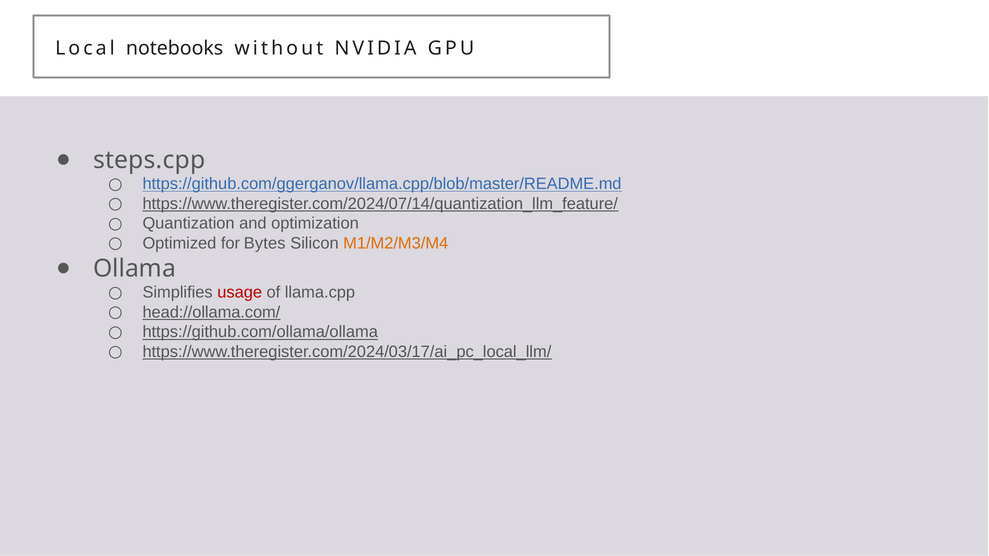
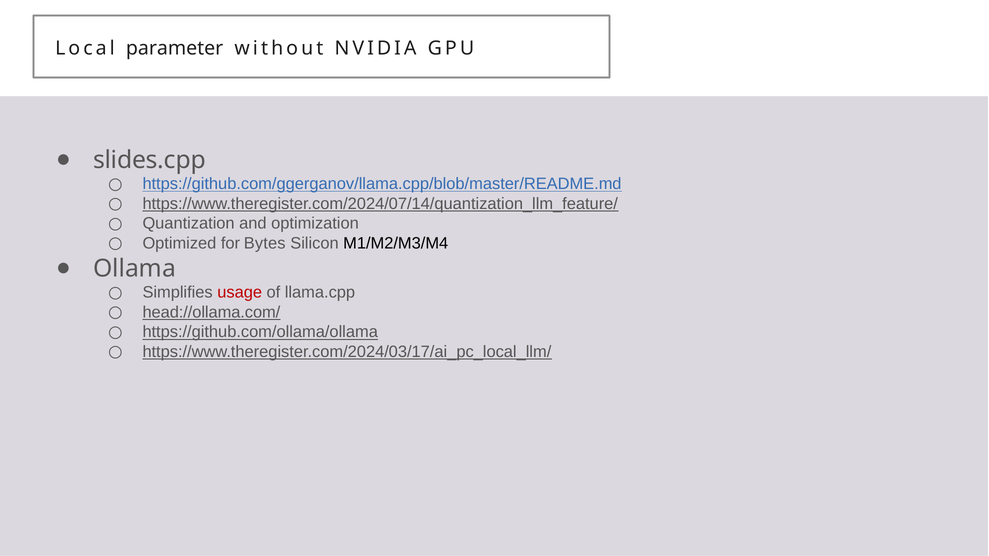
notebooks: notebooks -> parameter
steps.cpp: steps.cpp -> slides.cpp
M1/M2/M3/M4 colour: orange -> black
